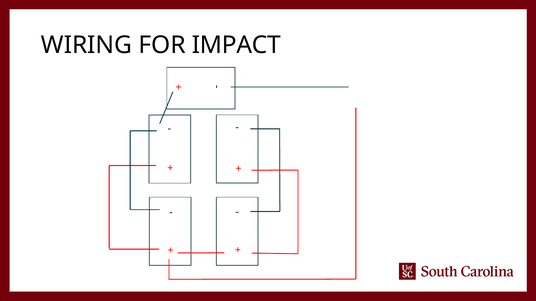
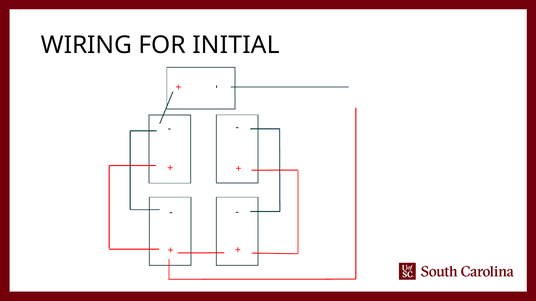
IMPACT: IMPACT -> INITIAL
